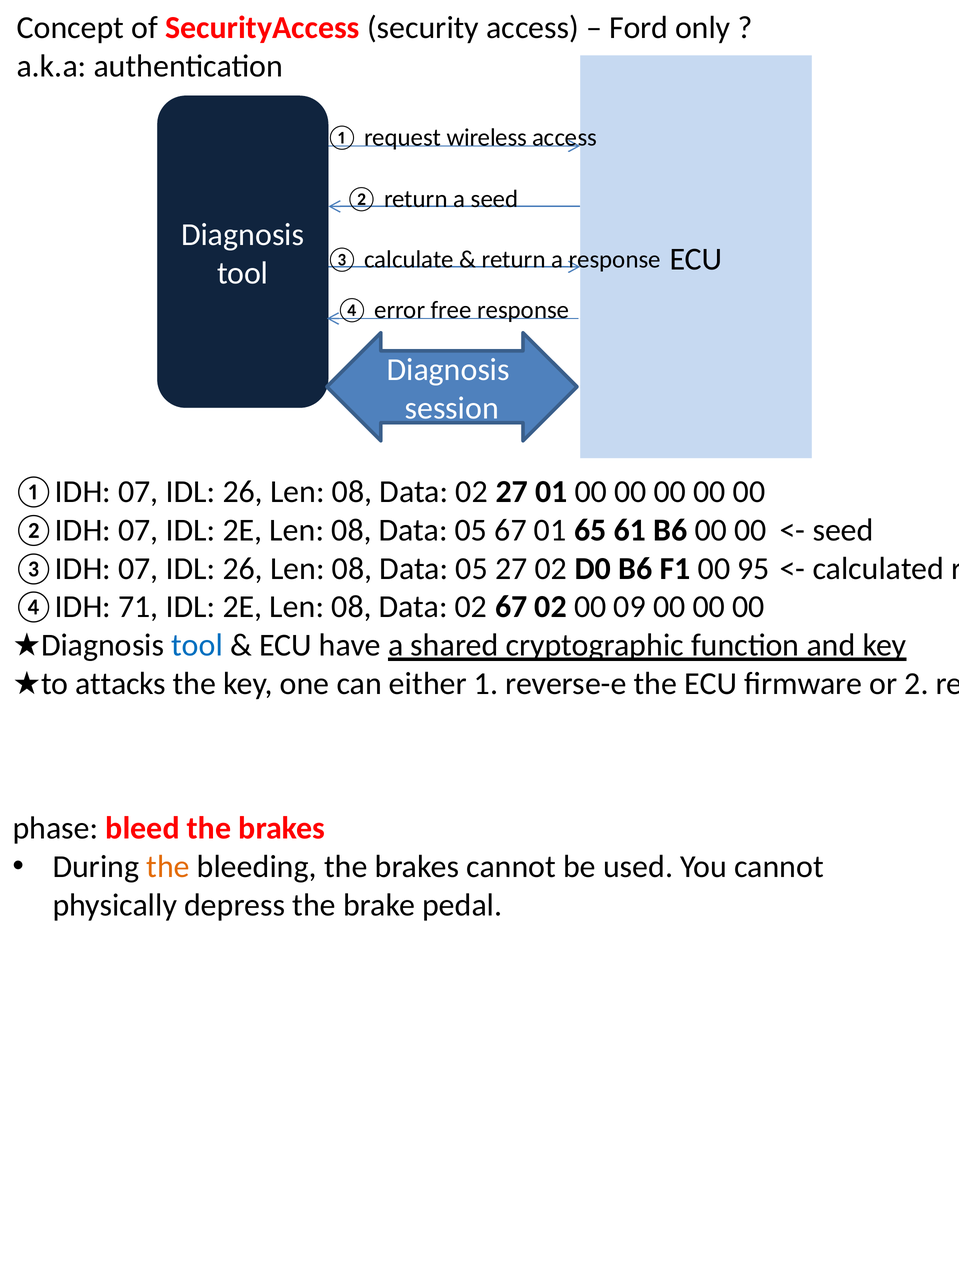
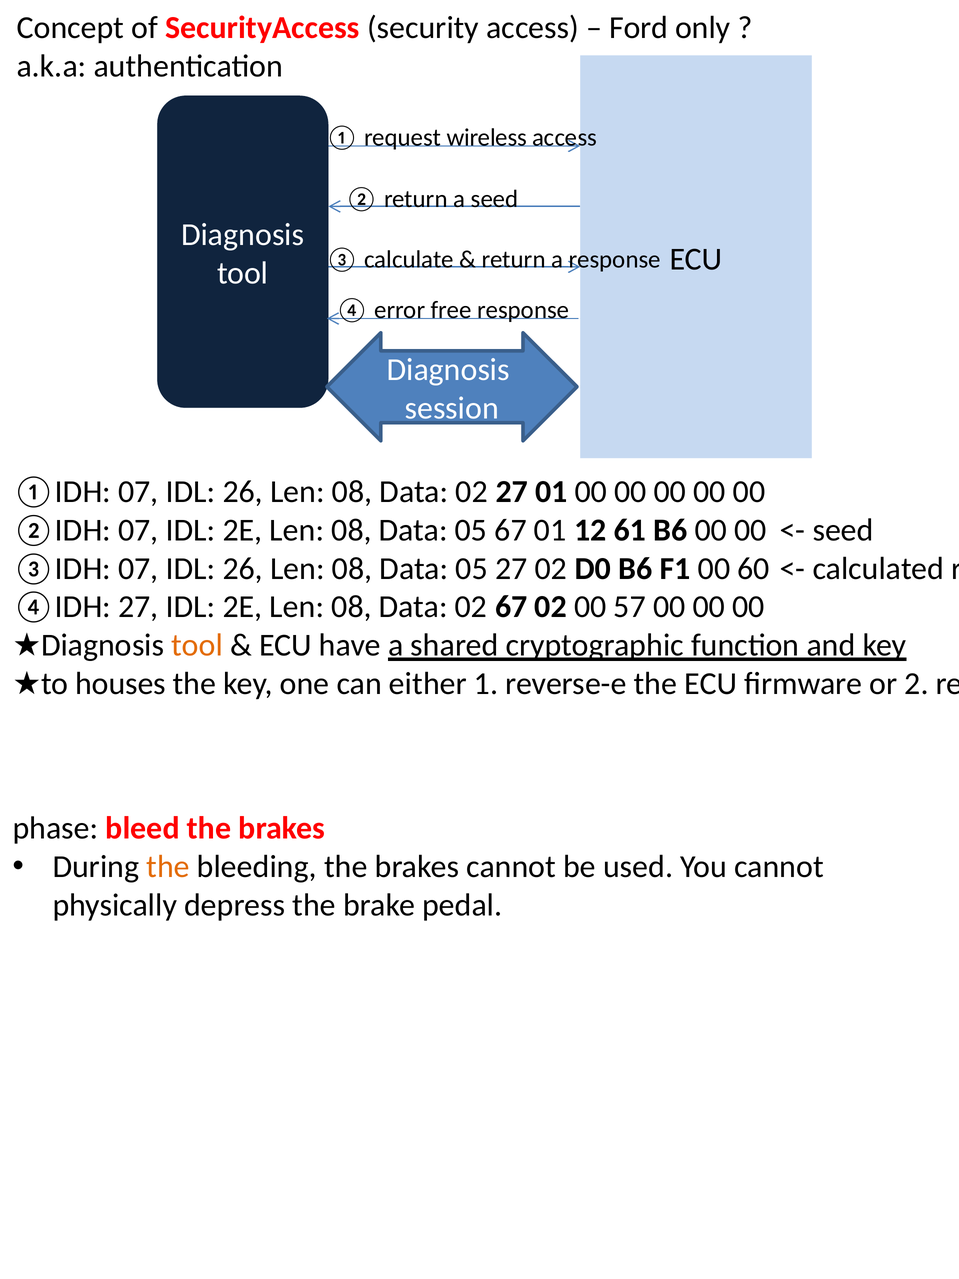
65: 65 -> 12
95: 95 -> 60
④IDH 71: 71 -> 27
09: 09 -> 57
tool at (197, 645) colour: blue -> orange
attacks: attacks -> houses
